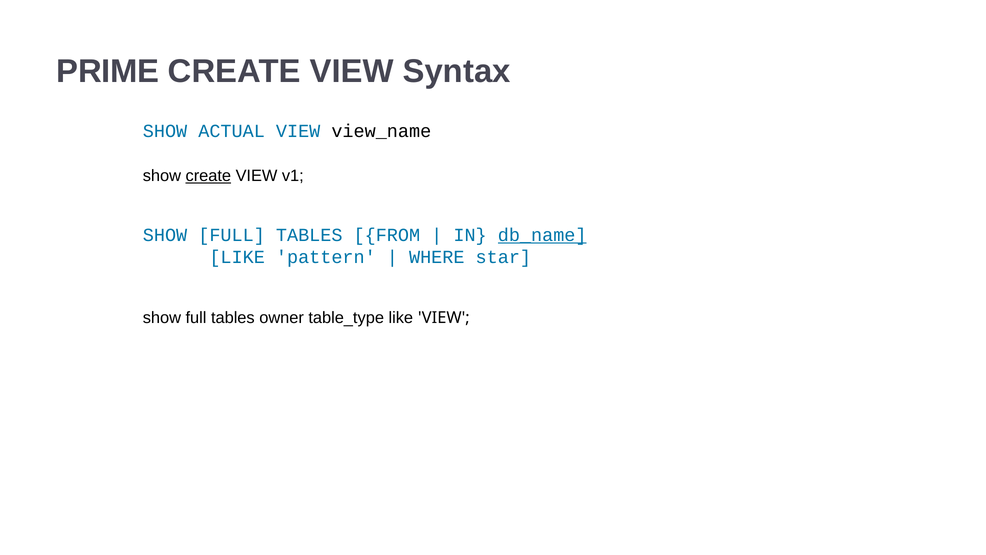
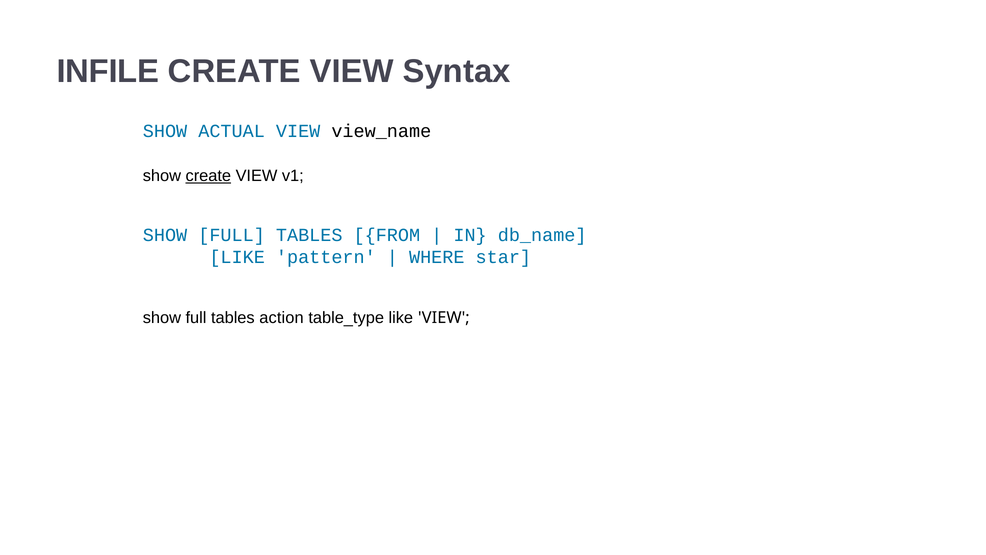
PRIME: PRIME -> INFILE
db_name underline: present -> none
owner: owner -> action
